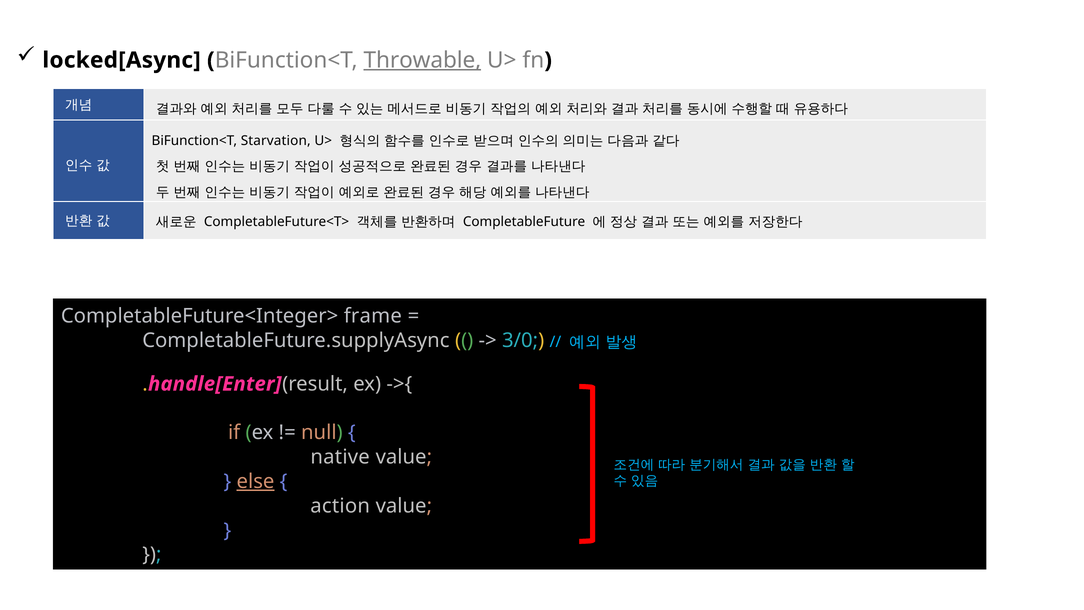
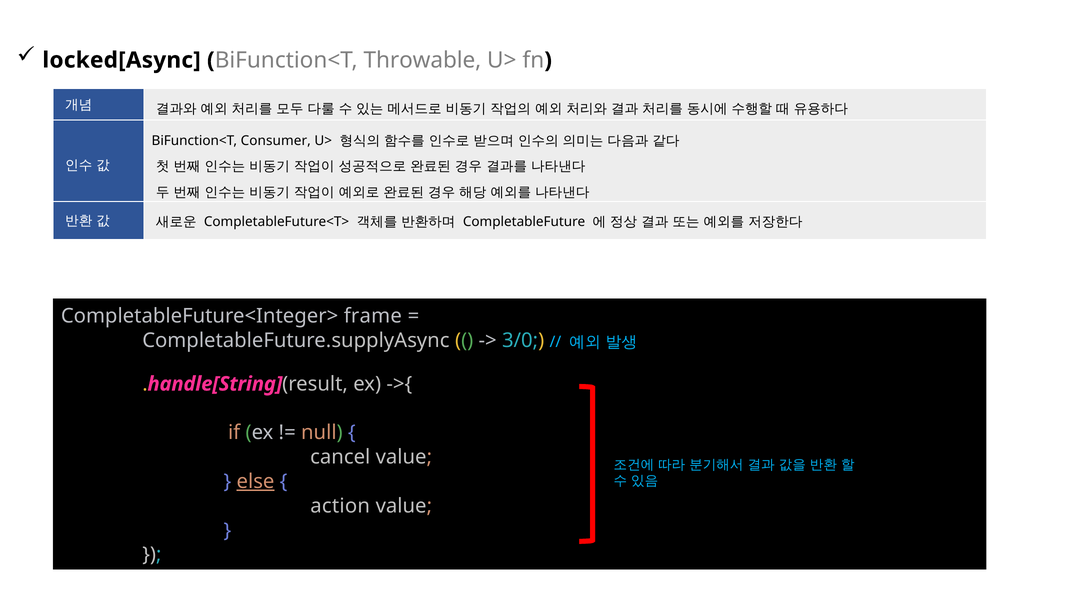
Throwable underline: present -> none
Starvation: Starvation -> Consumer
handle[Enter: handle[Enter -> handle[String
native: native -> cancel
